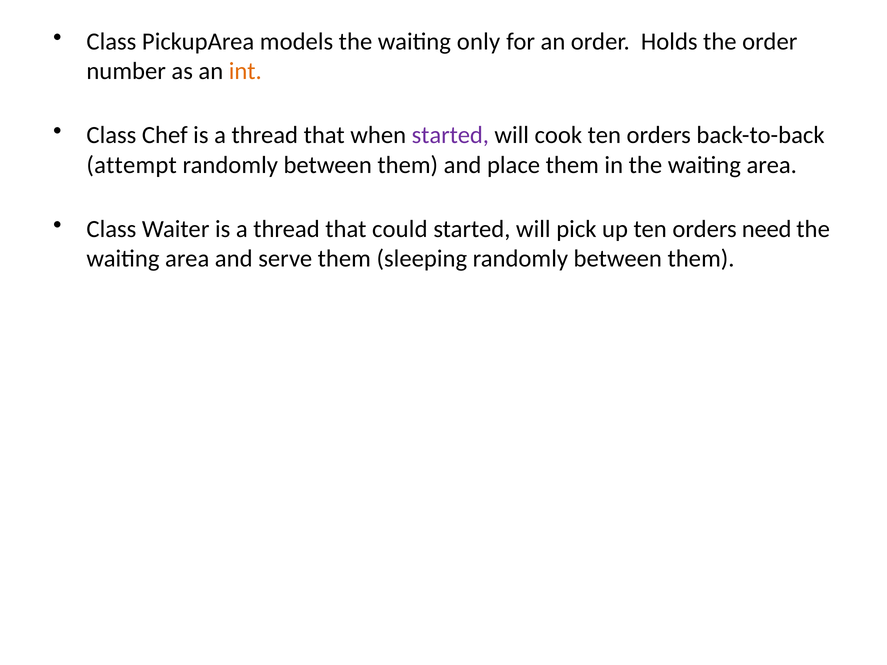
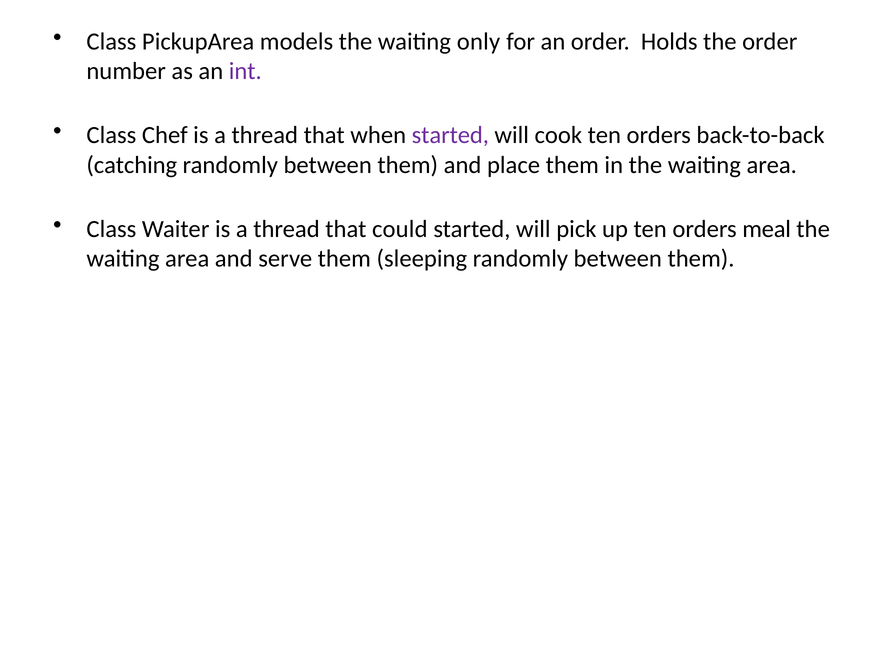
int colour: orange -> purple
attempt: attempt -> catching
need: need -> meal
